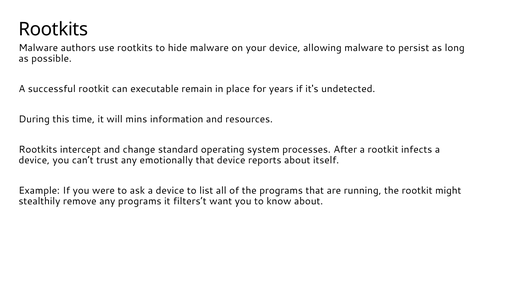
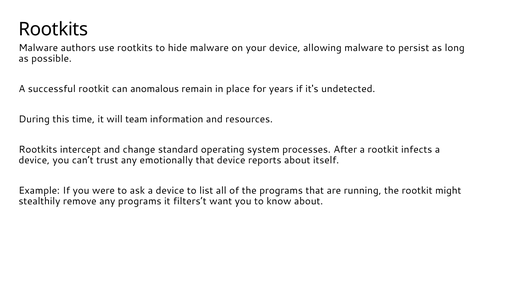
executable: executable -> anomalous
mins: mins -> team
